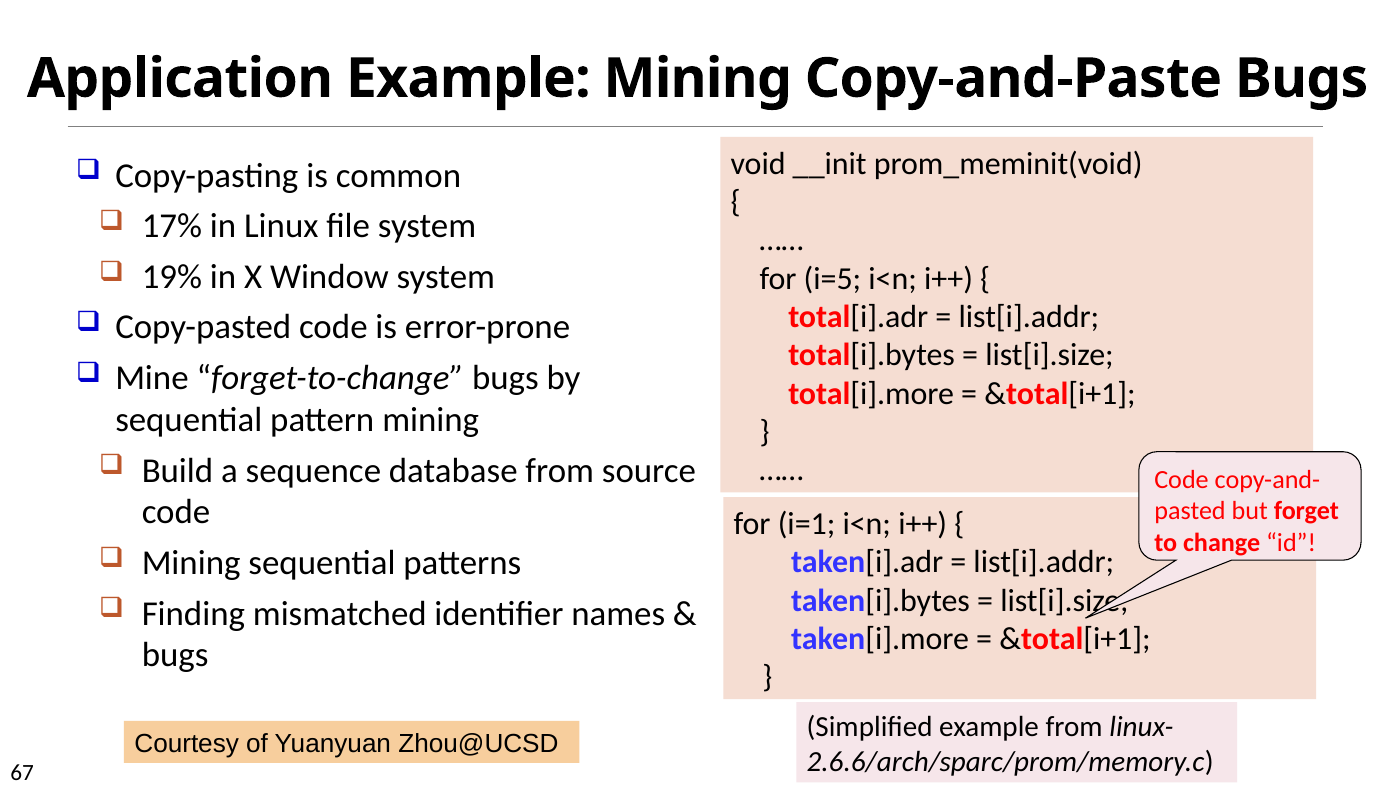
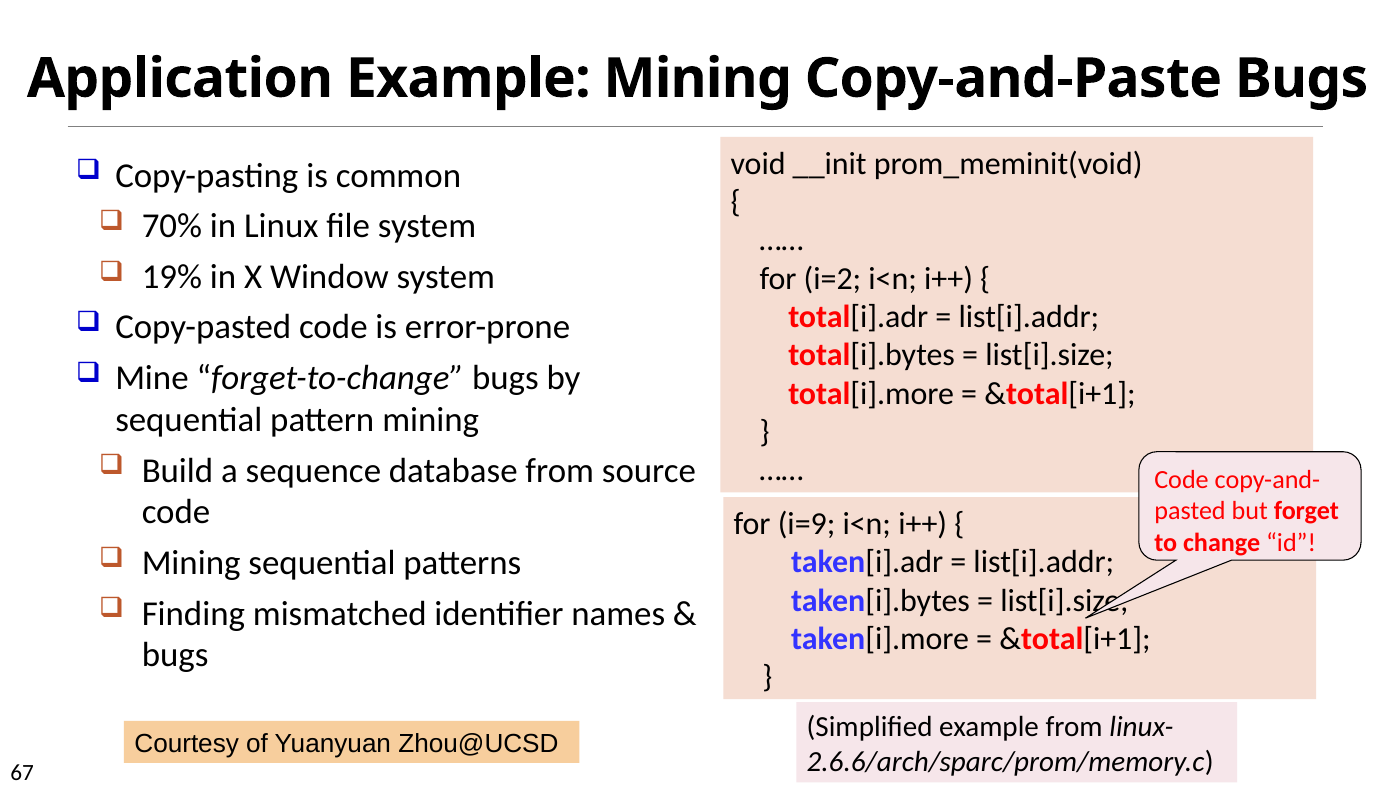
17%: 17% -> 70%
i=5: i=5 -> i=2
i=1: i=1 -> i=9
